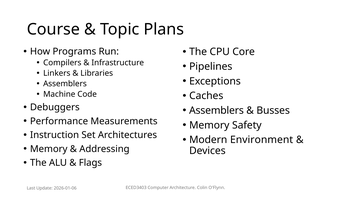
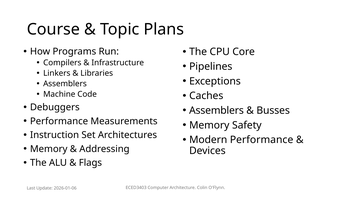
Modern Environment: Environment -> Performance
